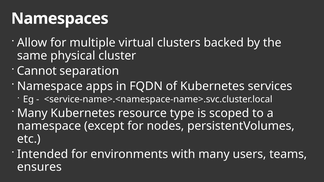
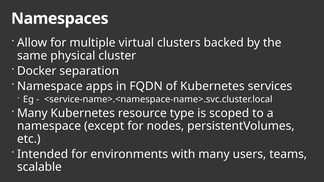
Cannot: Cannot -> Docker
ensures: ensures -> scalable
